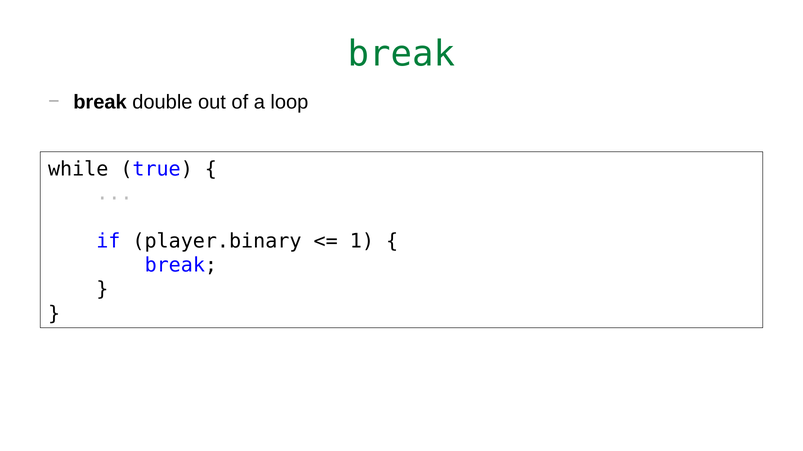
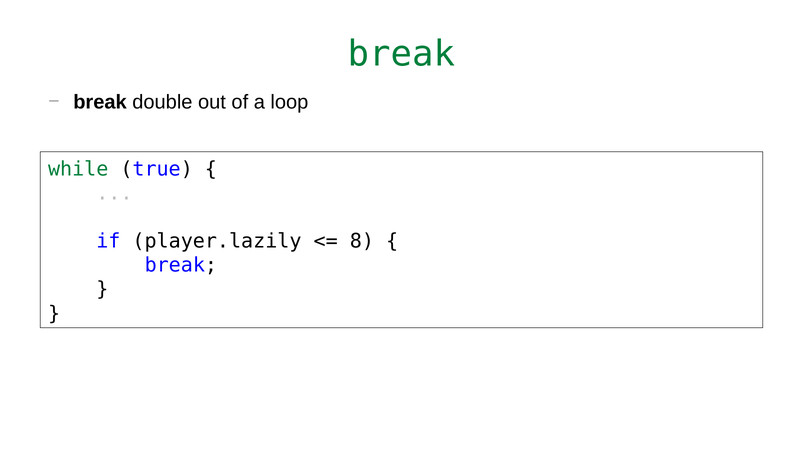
while colour: black -> green
player.binary: player.binary -> player.lazily
1: 1 -> 8
